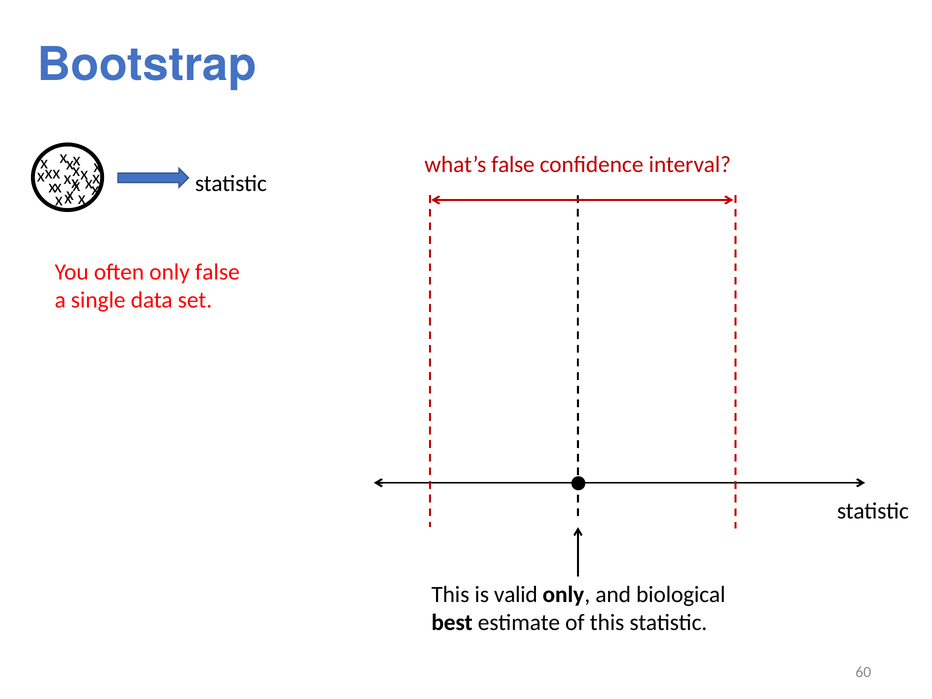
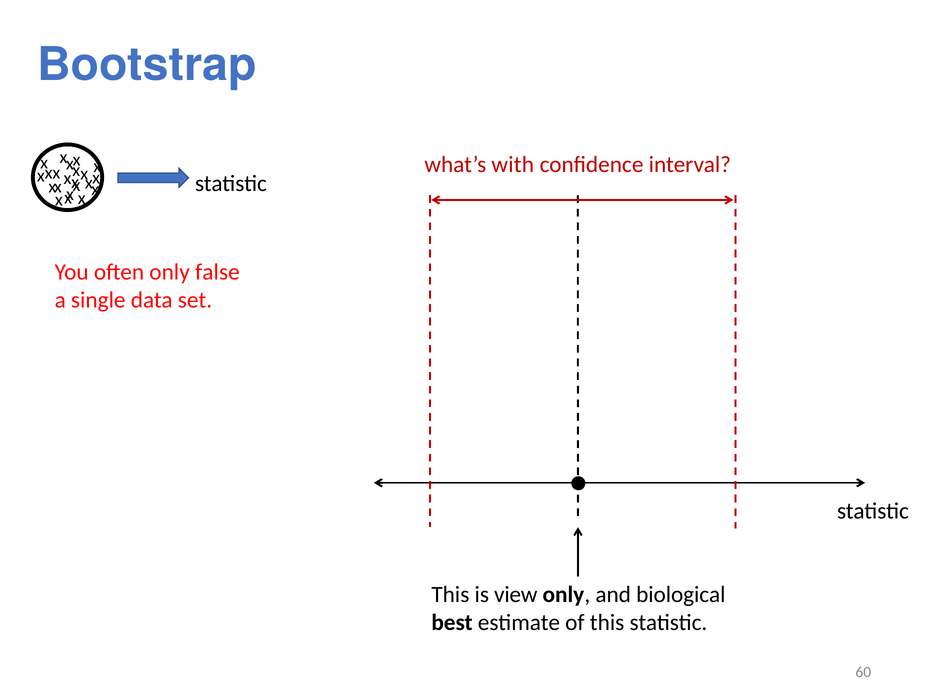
what’s false: false -> with
valid: valid -> view
